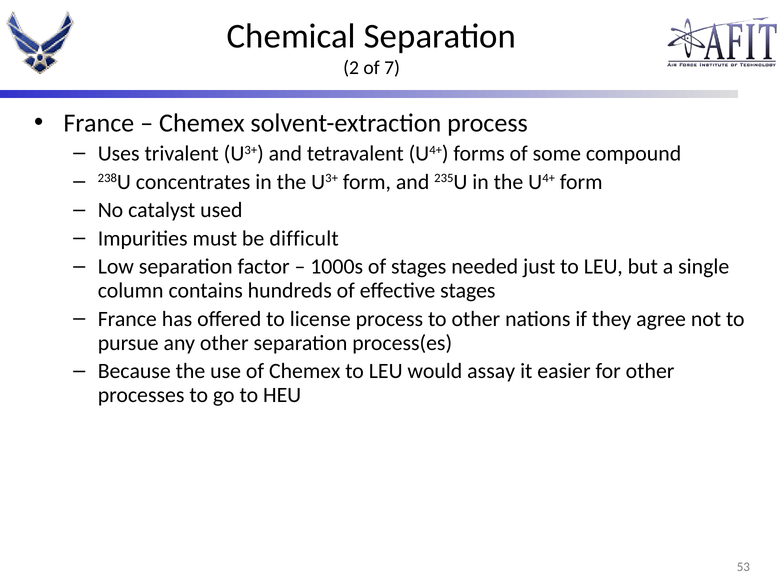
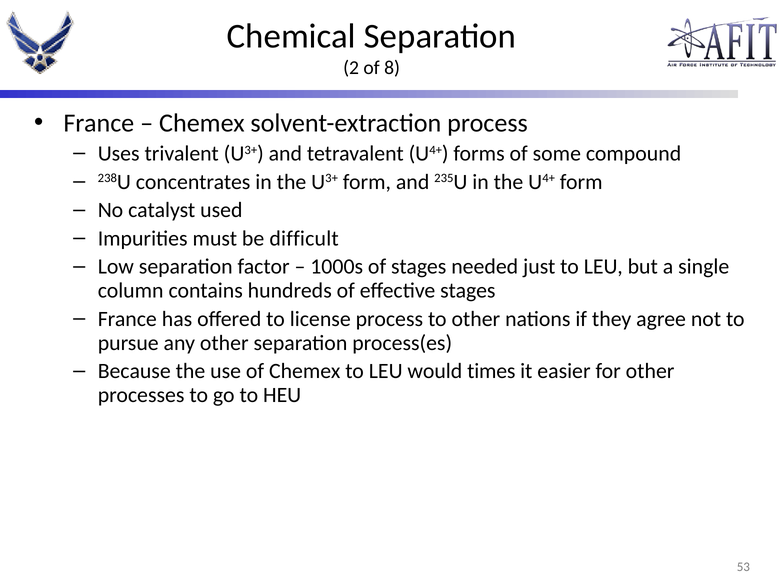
7: 7 -> 8
assay: assay -> times
